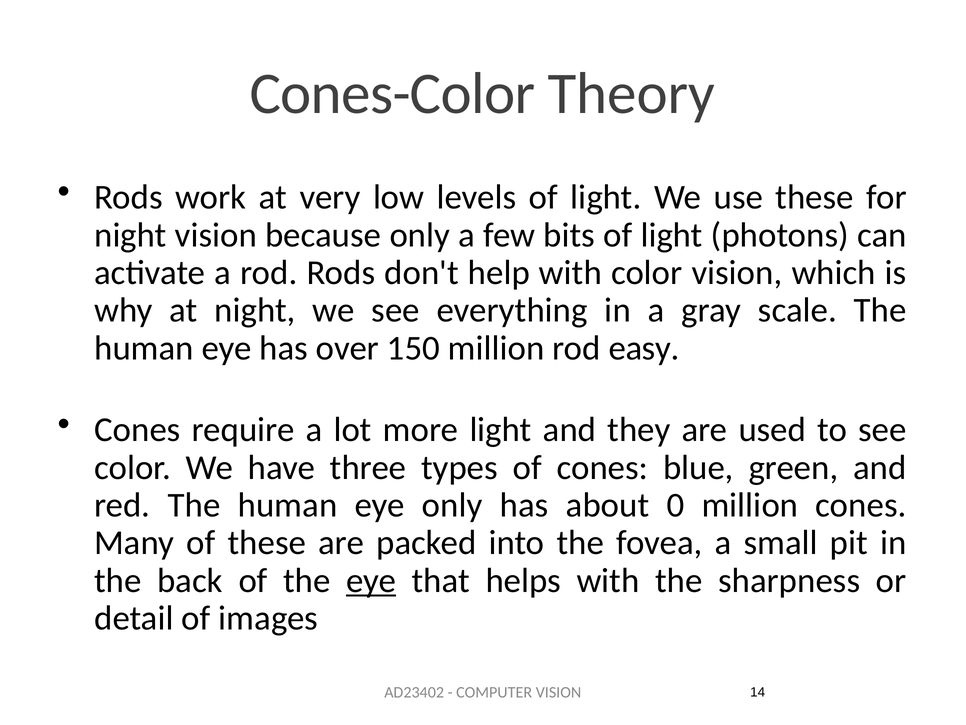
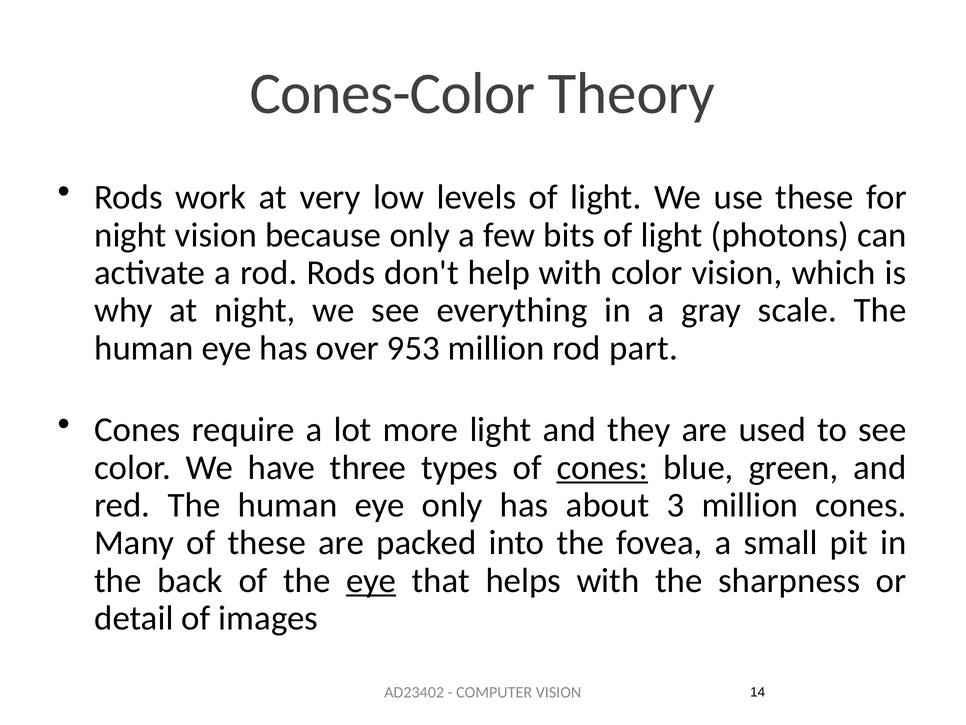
150: 150 -> 953
easy: easy -> part
cones at (602, 467) underline: none -> present
0: 0 -> 3
